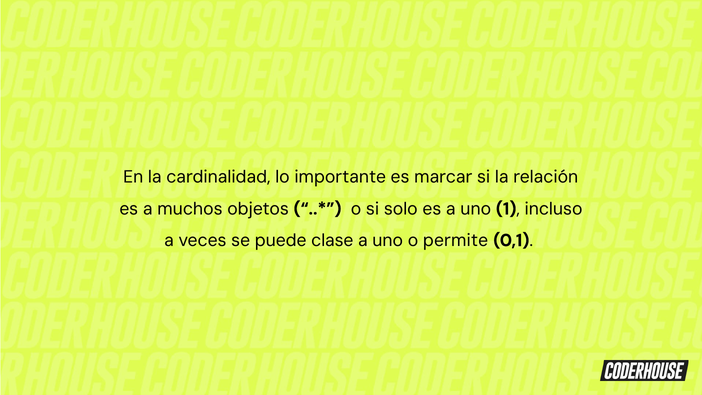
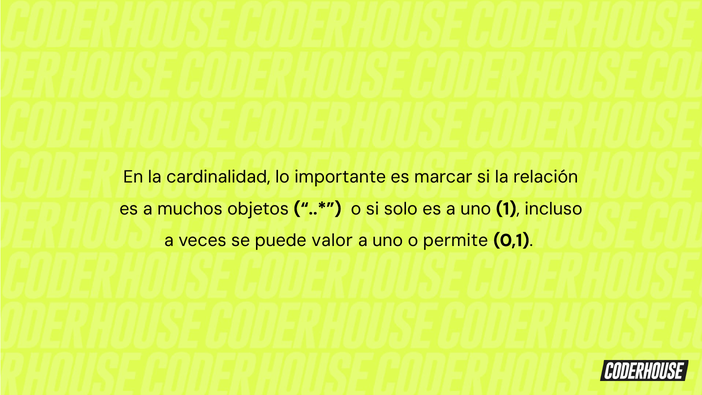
clase: clase -> valor
